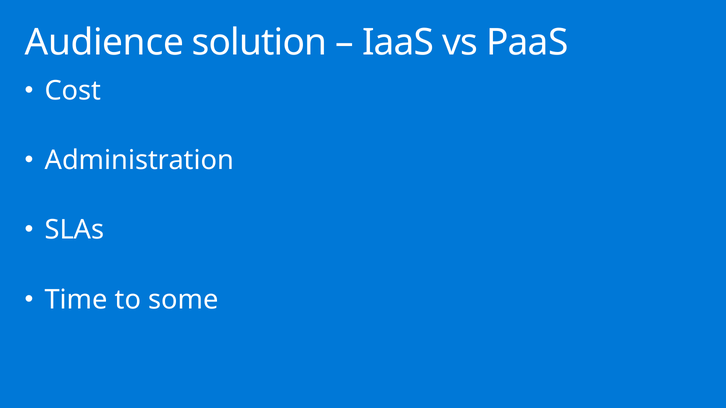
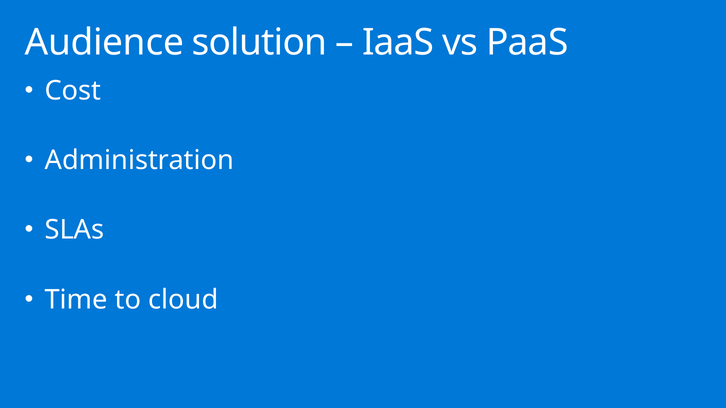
some: some -> cloud
